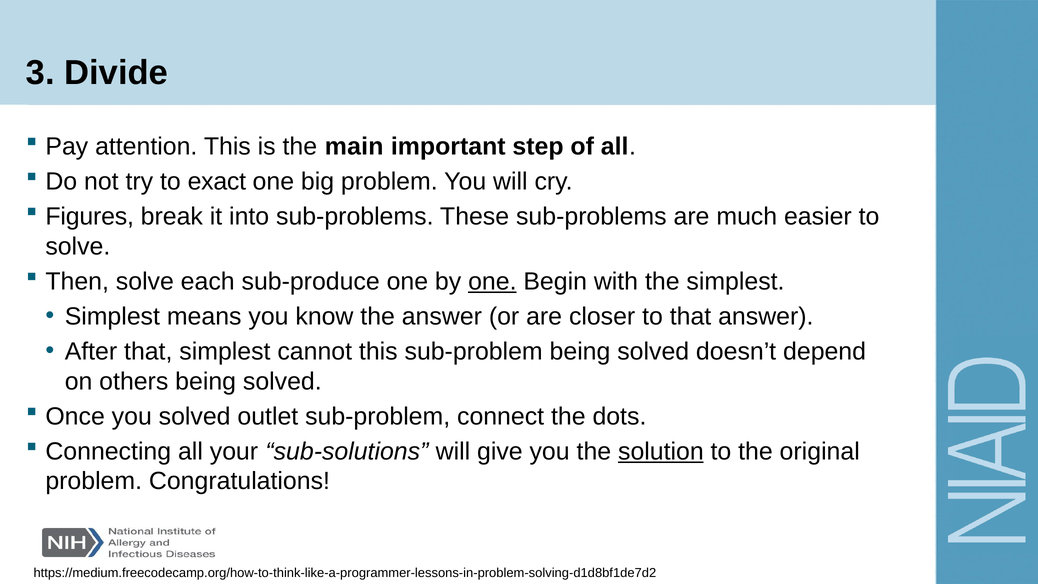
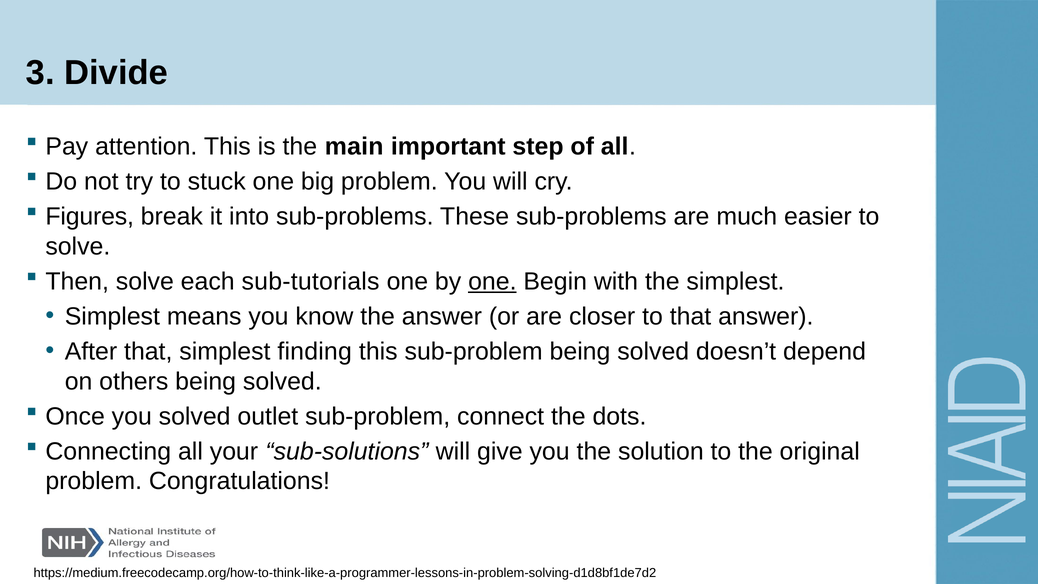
exact: exact -> stuck
sub-produce: sub-produce -> sub-tutorials
cannot: cannot -> finding
solution underline: present -> none
